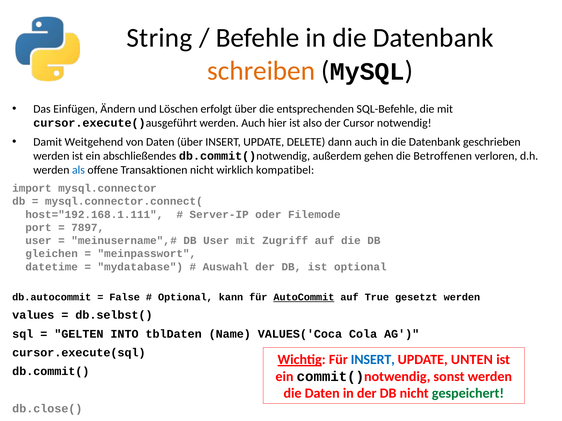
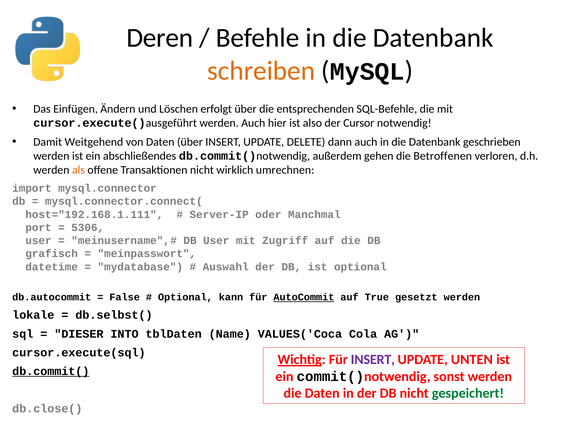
String: String -> Deren
als colour: blue -> orange
kompatibel: kompatibel -> umrechnen
Filemode: Filemode -> Manchmal
7897: 7897 -> 5306
gleichen: gleichen -> grafisch
values: values -> lokale
GELTEN: GELTEN -> DIESER
INSERT at (373, 360) colour: blue -> purple
db.commit( underline: none -> present
